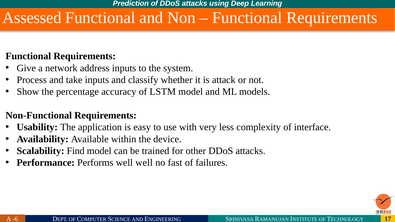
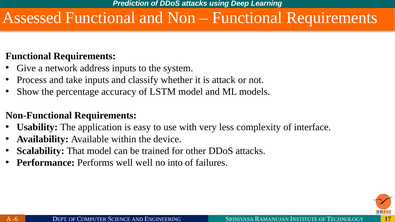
Find: Find -> That
fast: fast -> into
